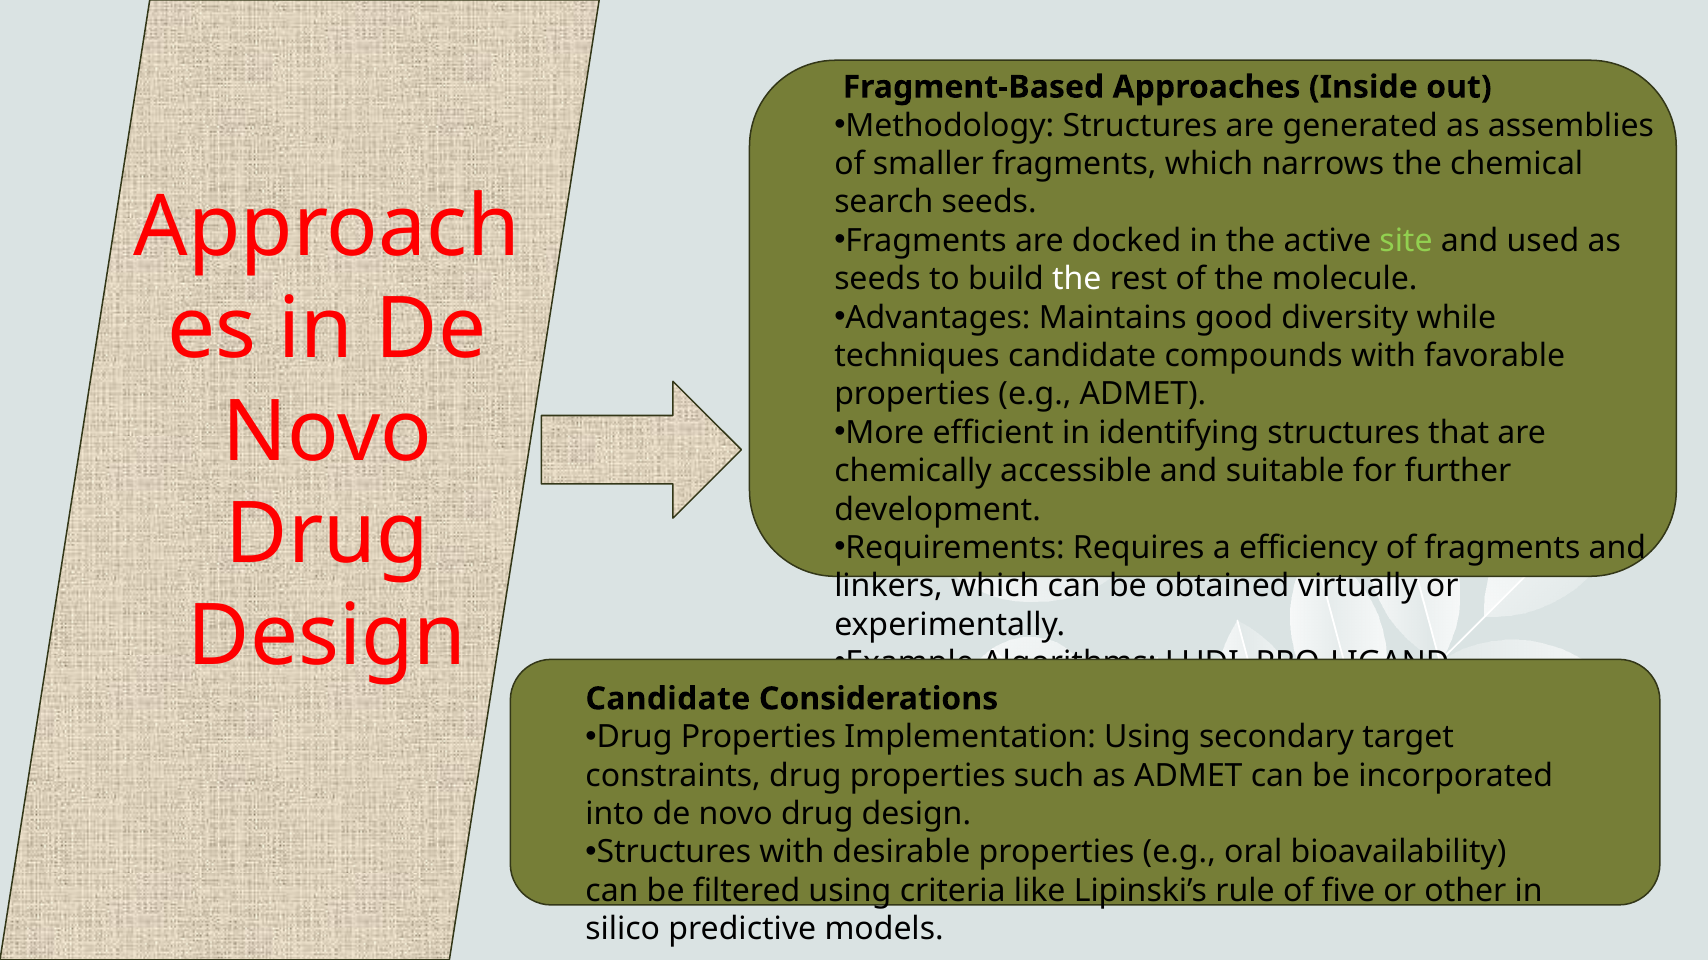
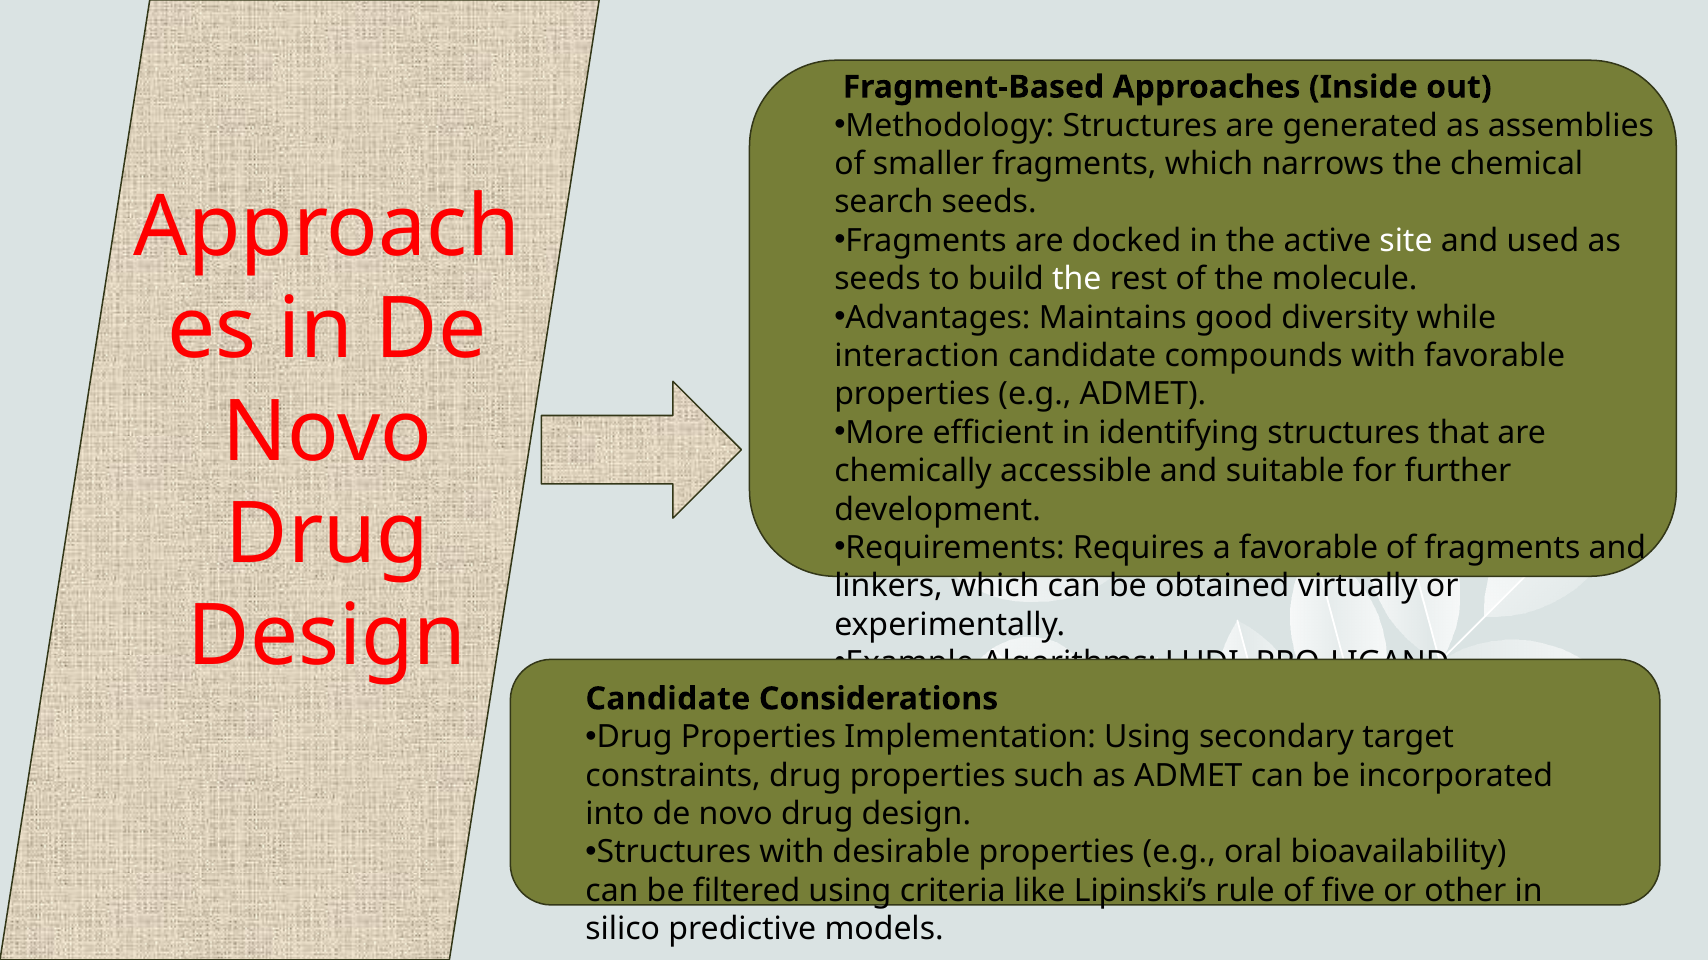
site colour: light green -> white
techniques: techniques -> interaction
a efficiency: efficiency -> favorable
